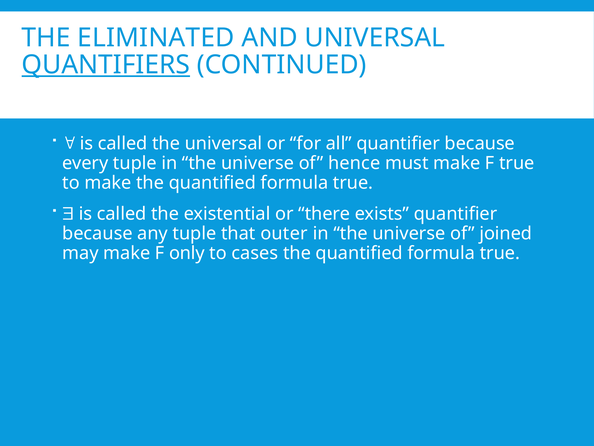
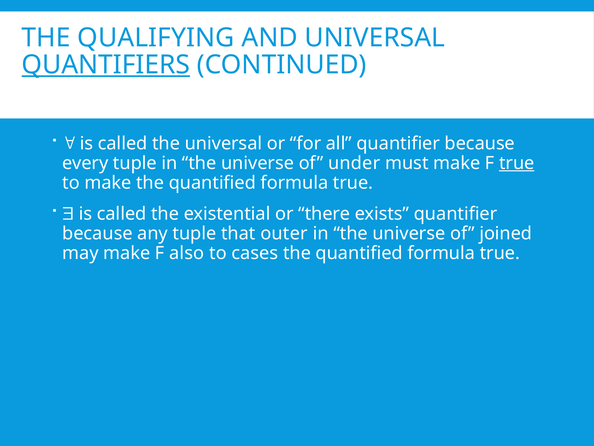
ELIMINATED: ELIMINATED -> QUALIFYING
hence: hence -> under
true at (517, 163) underline: none -> present
only: only -> also
